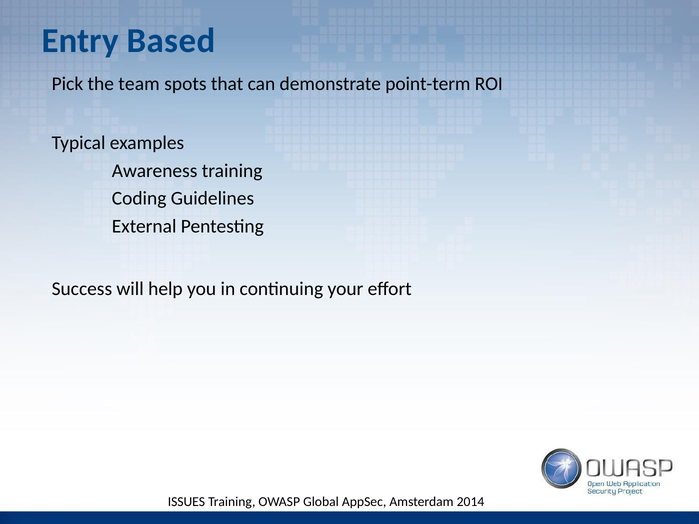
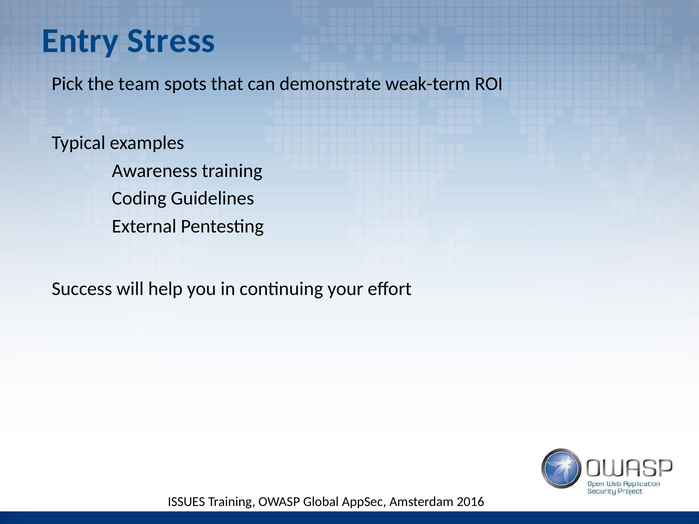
Based: Based -> Stress
point-term: point-term -> weak-term
2014: 2014 -> 2016
